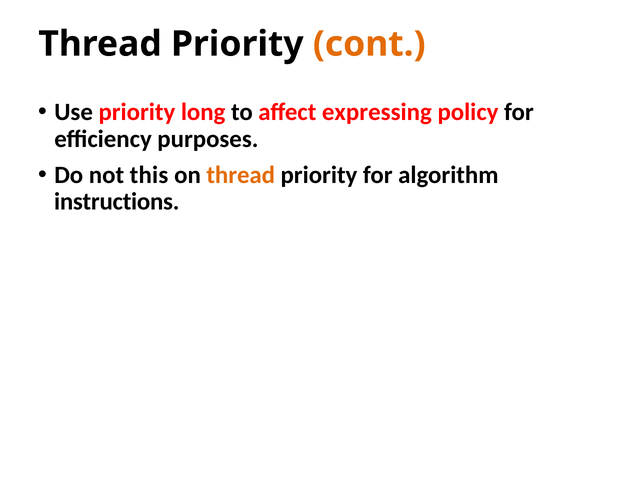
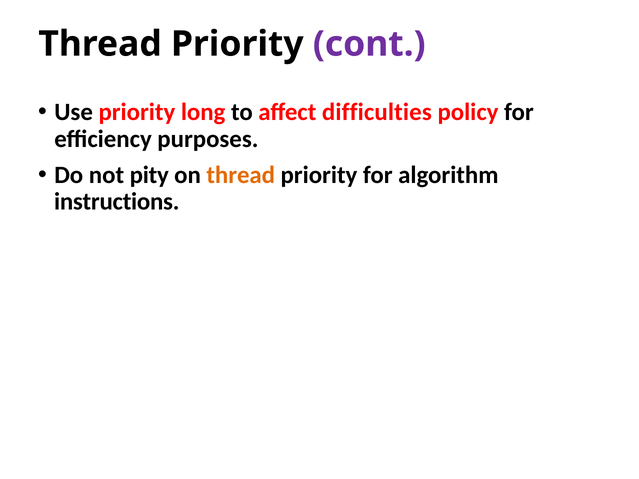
cont colour: orange -> purple
expressing: expressing -> difficulties
this: this -> pity
